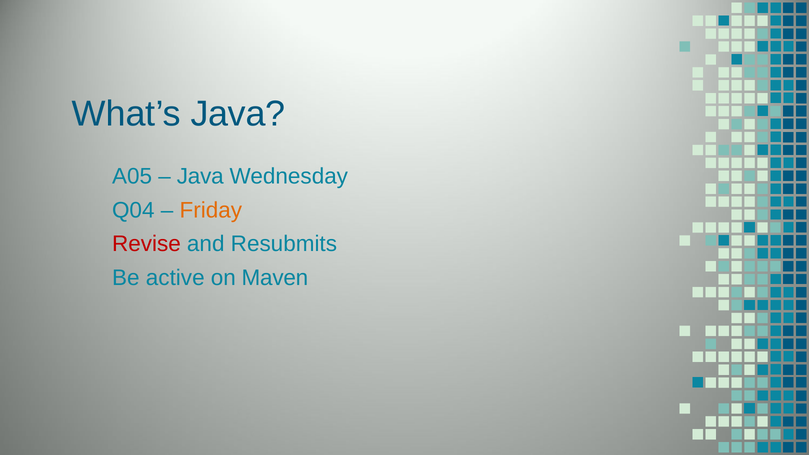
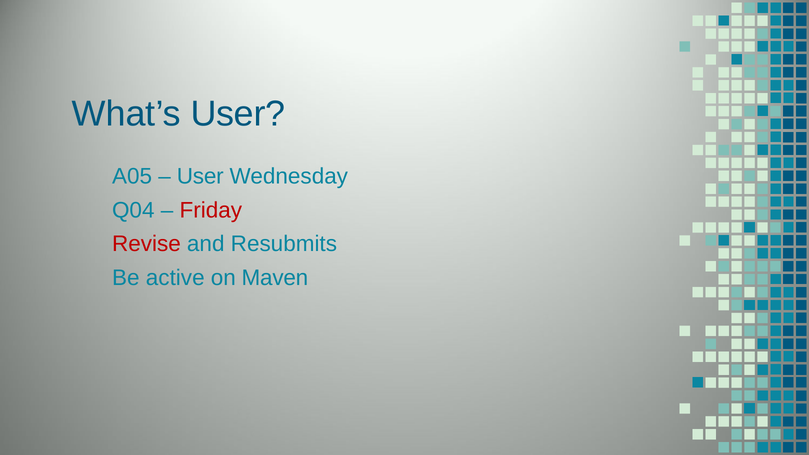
What’s Java: Java -> User
Java at (200, 177): Java -> User
Friday colour: orange -> red
